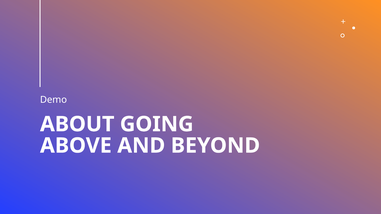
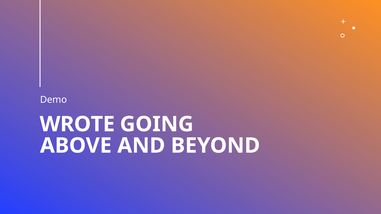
ABOUT: ABOUT -> WROTE
